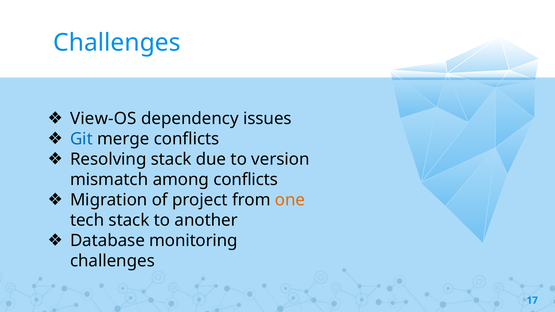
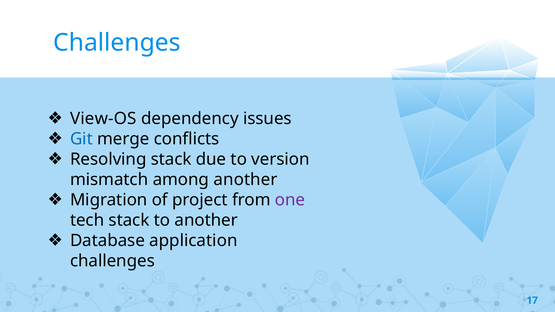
among conflicts: conflicts -> another
one colour: orange -> purple
monitoring: monitoring -> application
